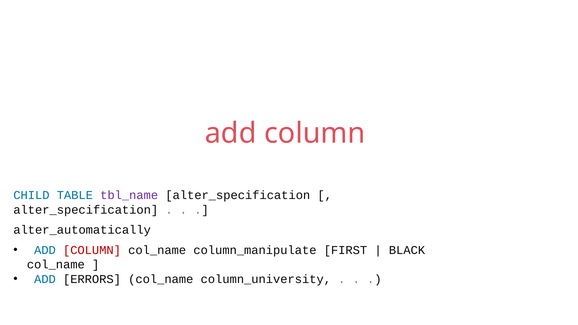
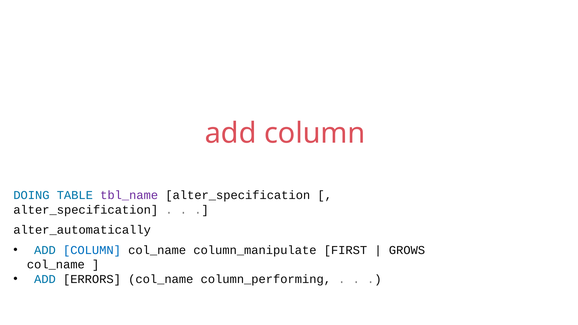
CHILD: CHILD -> DOING
COLUMN at (92, 250) colour: red -> blue
BLACK: BLACK -> GROWS
column_university: column_university -> column_performing
